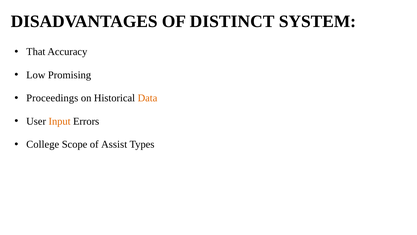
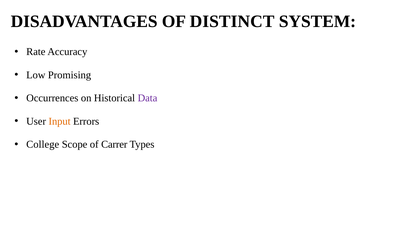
That: That -> Rate
Proceedings: Proceedings -> Occurrences
Data colour: orange -> purple
Assist: Assist -> Carrer
